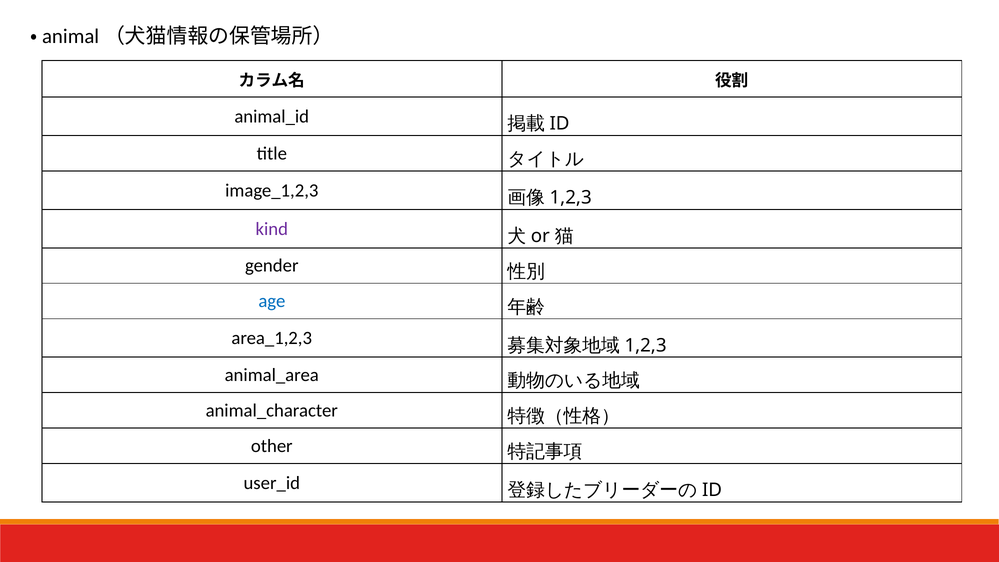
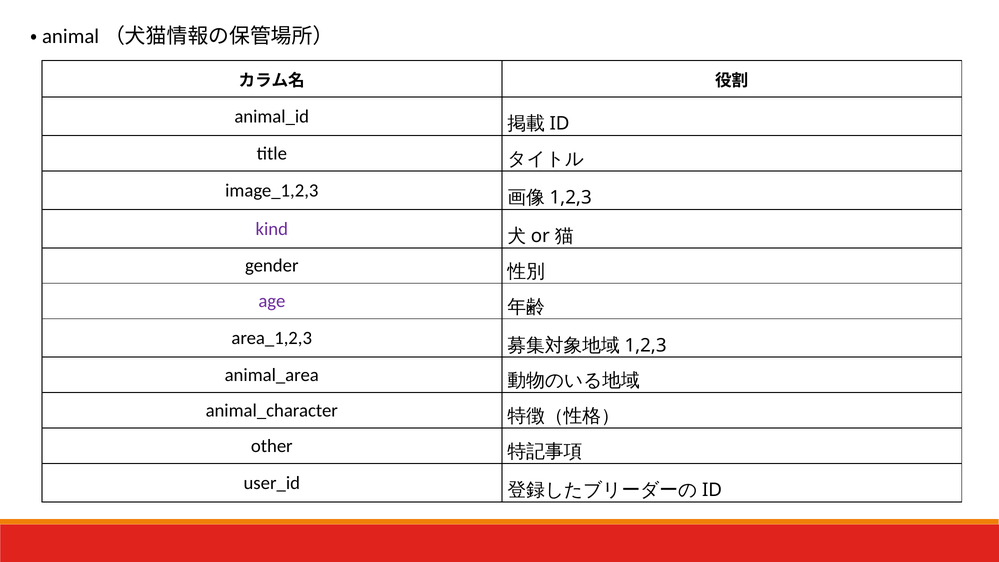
age colour: blue -> purple
